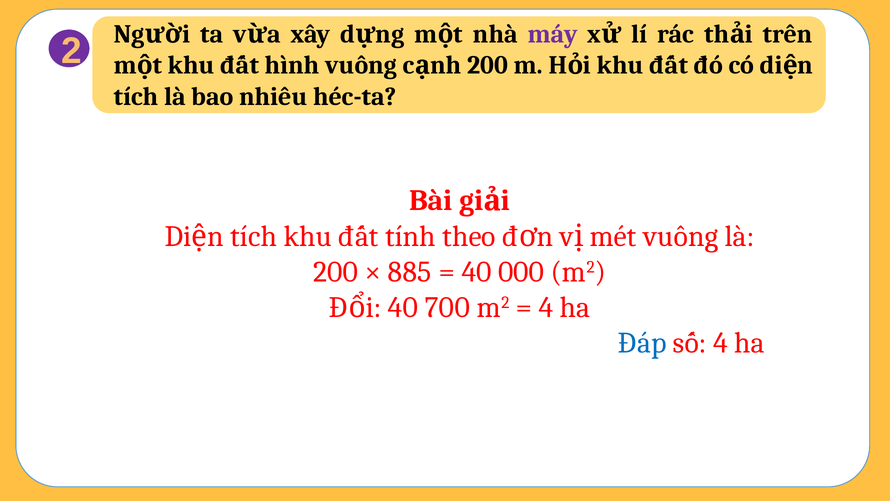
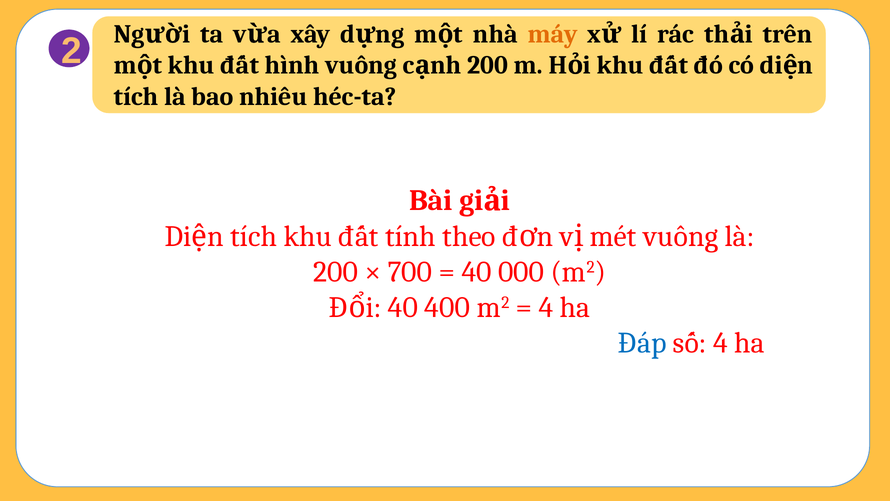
máy colour: purple -> orange
885: 885 -> 700
700: 700 -> 400
